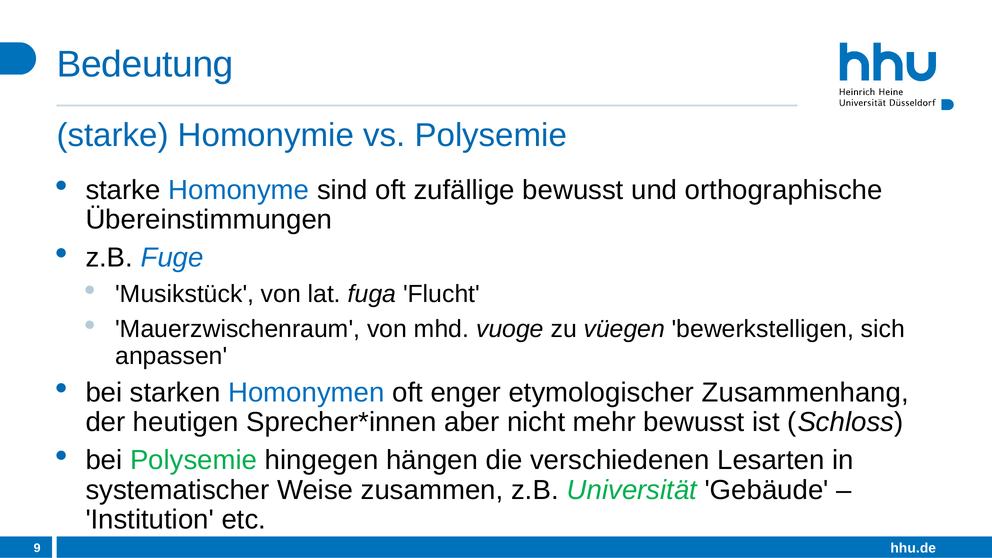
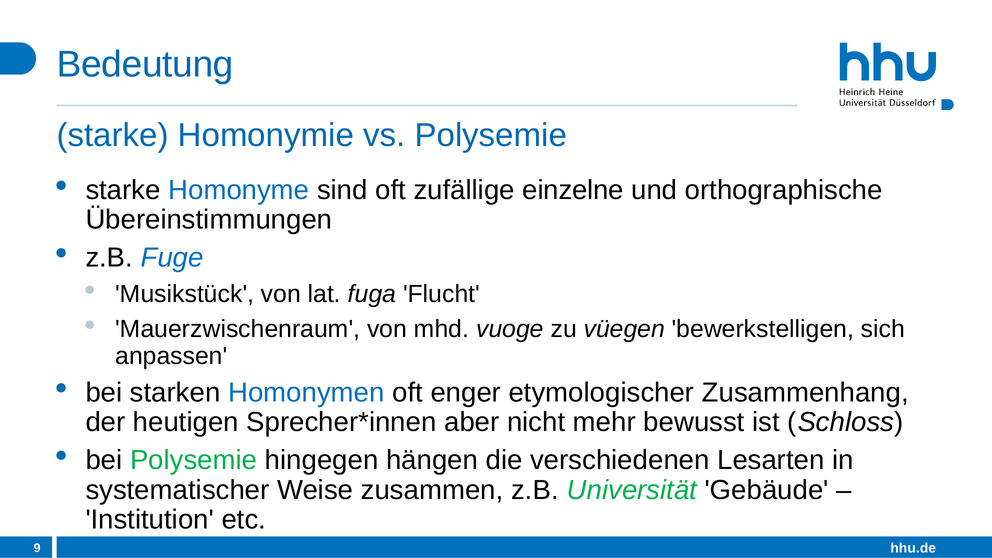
zufällige bewusst: bewusst -> einzelne
